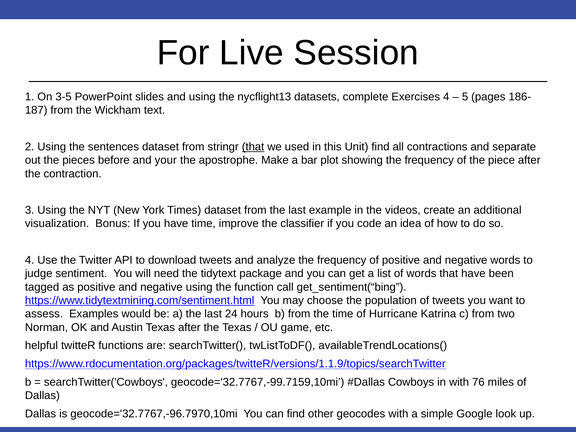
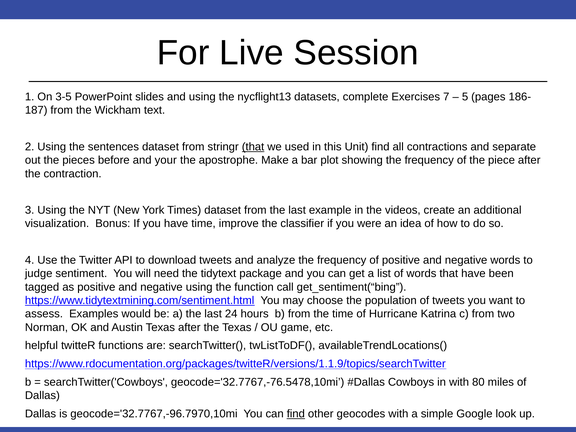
Exercises 4: 4 -> 7
code: code -> were
geocode='32.7767,-99.7159,10mi: geocode='32.7767,-99.7159,10mi -> geocode='32.7767,-76.5478,10mi
76: 76 -> 80
find at (296, 414) underline: none -> present
